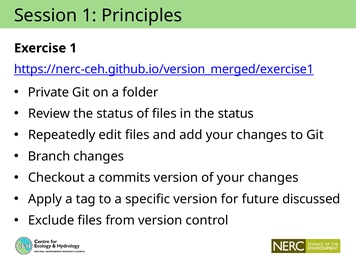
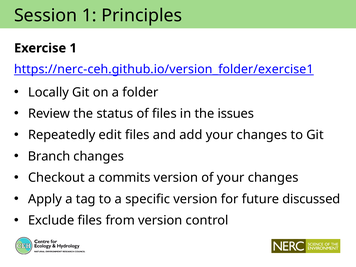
https://nerc-ceh.github.io/version_merged/exercise1: https://nerc-ceh.github.io/version_merged/exercise1 -> https://nerc-ceh.github.io/version_folder/exercise1
Private: Private -> Locally
in the status: status -> issues
